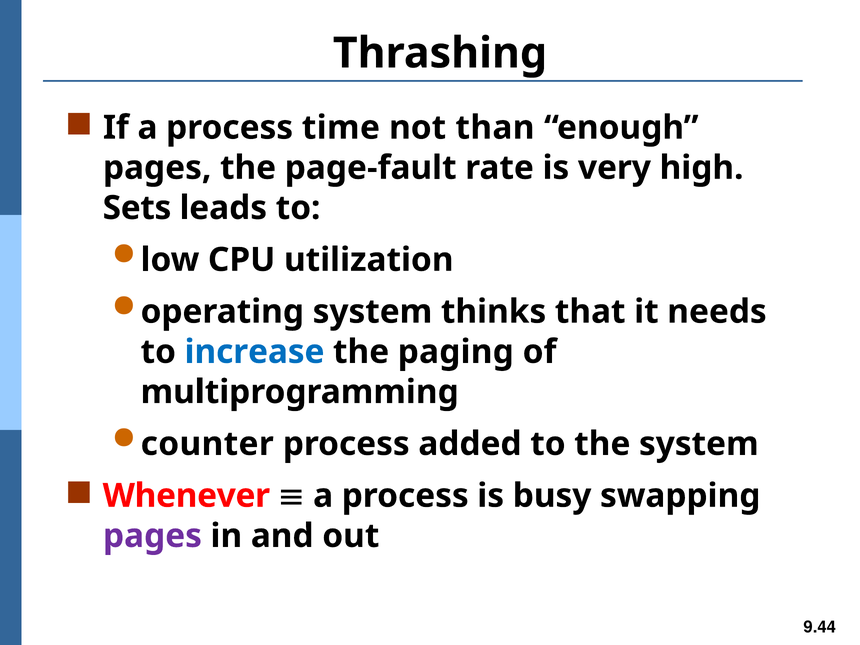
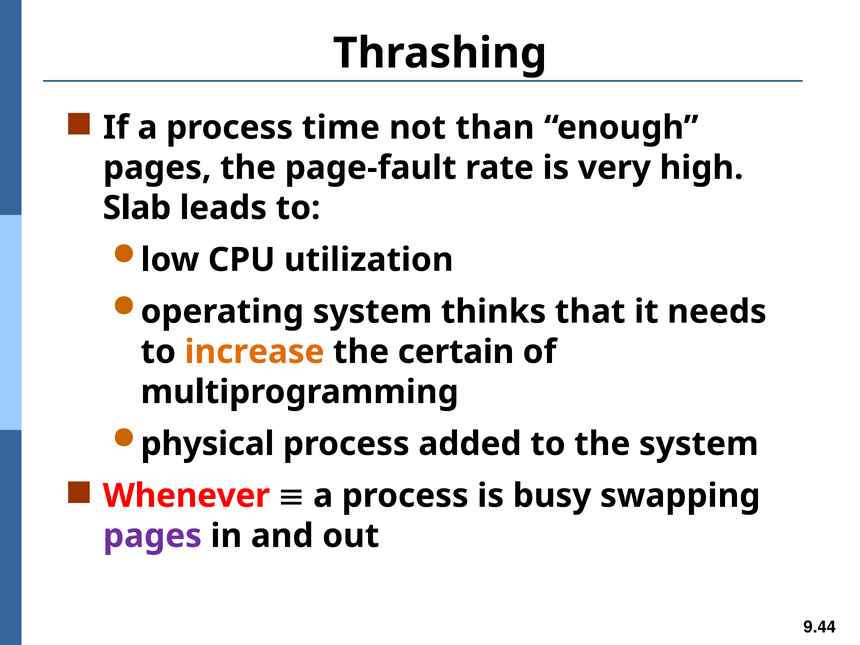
Sets: Sets -> Slab
increase colour: blue -> orange
paging: paging -> certain
counter: counter -> physical
